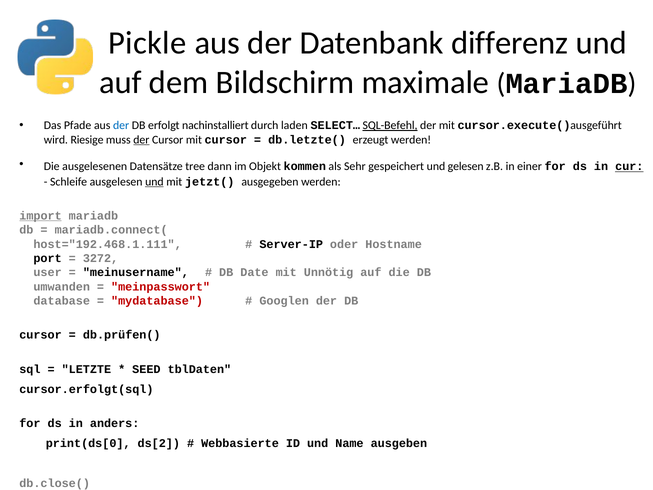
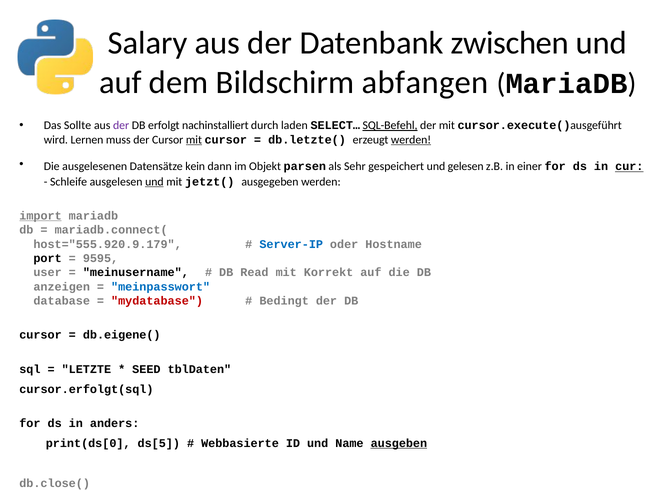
Pickle: Pickle -> Salary
differenz: differenz -> zwischen
maximale: maximale -> abfangen
Pfade: Pfade -> Sollte
der at (121, 125) colour: blue -> purple
Riesige: Riesige -> Lernen
der at (141, 140) underline: present -> none
mit at (194, 140) underline: none -> present
werden at (411, 140) underline: none -> present
tree: tree -> kein
kommen: kommen -> parsen
host="192.468.1.111: host="192.468.1.111 -> host="555.920.9.179
Server-IP colour: black -> blue
3272: 3272 -> 9595
Date: Date -> Read
Unnötig: Unnötig -> Korrekt
umwanden: umwanden -> anzeigen
meinpasswort colour: red -> blue
Googlen: Googlen -> Bedingt
db.prüfen(: db.prüfen( -> db.eigene(
ds[2: ds[2 -> ds[5
ausgeben underline: none -> present
